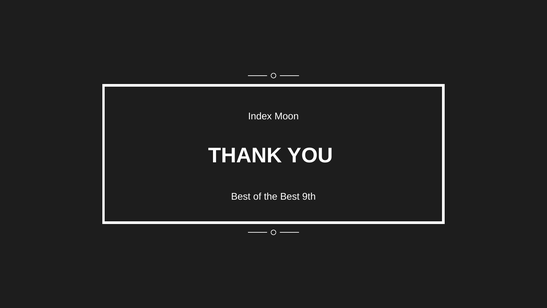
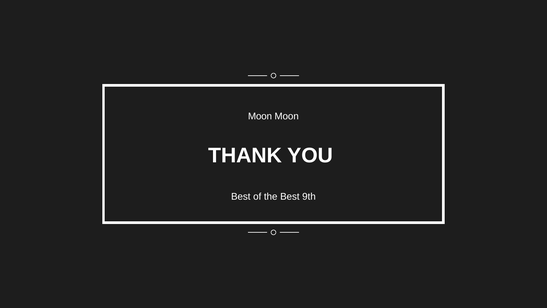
Index at (260, 116): Index -> Moon
